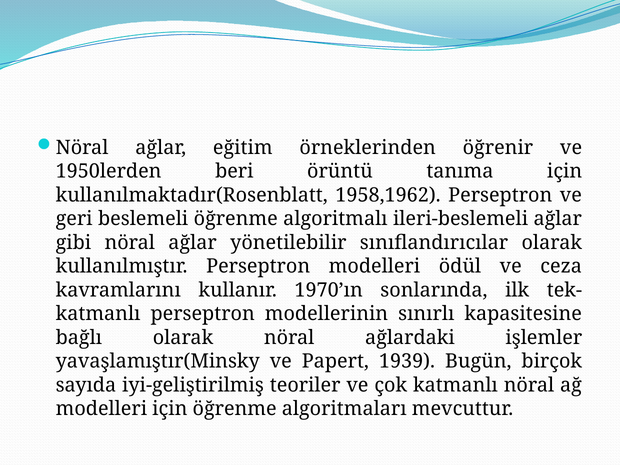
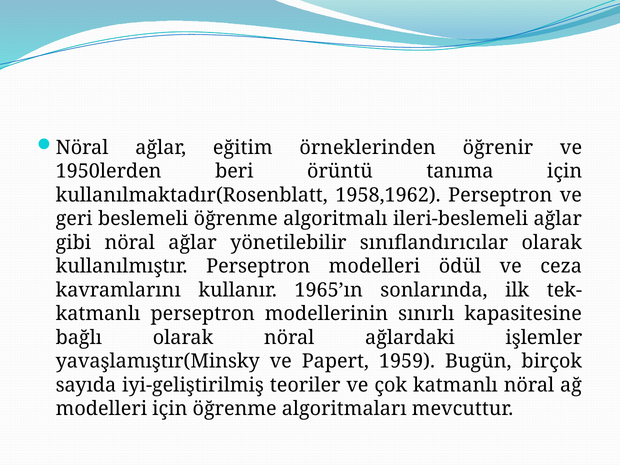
1970’ın: 1970’ın -> 1965’ın
1939: 1939 -> 1959
